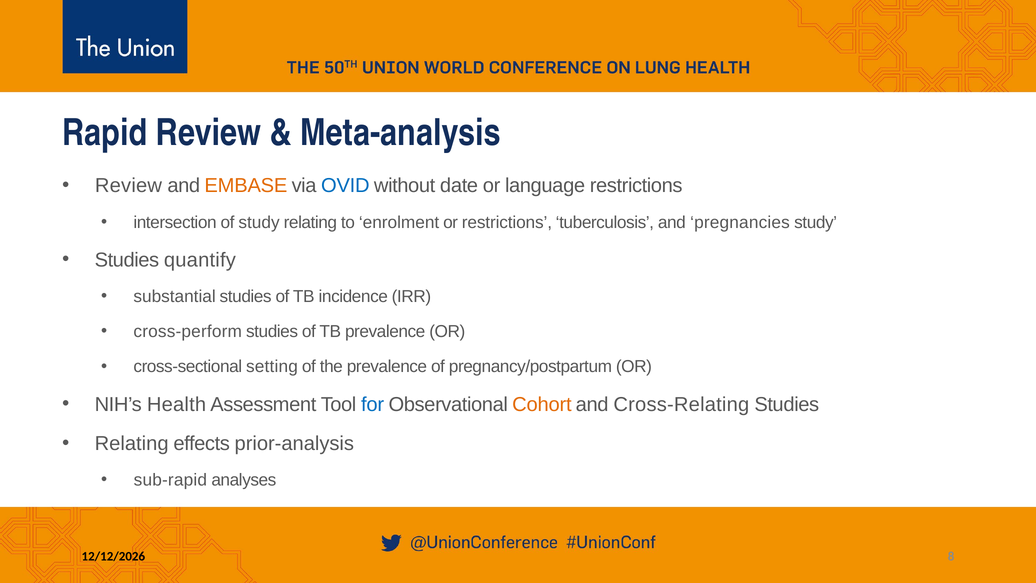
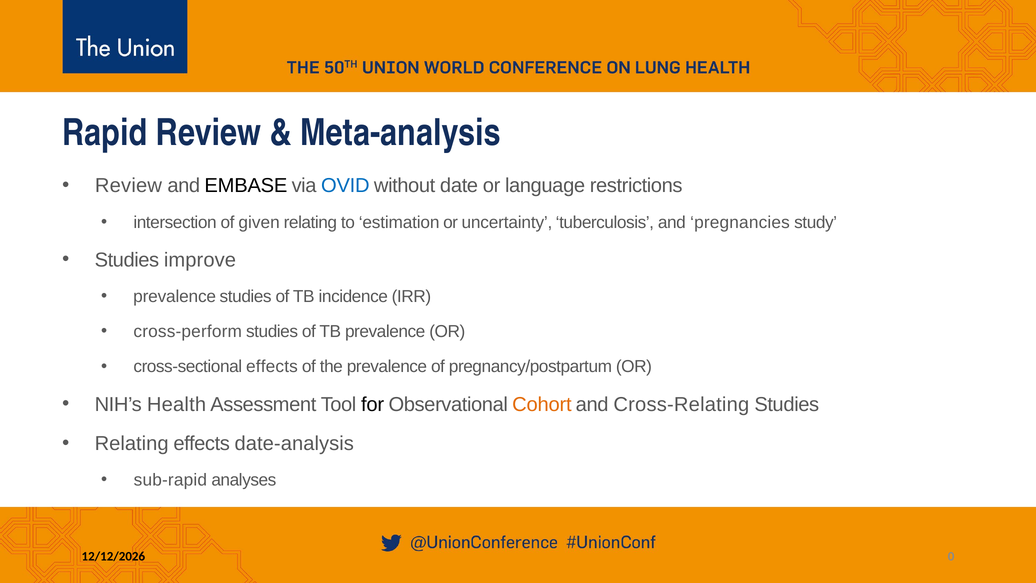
EMBASE colour: orange -> black
of study: study -> given
enrolment: enrolment -> estimation
or restrictions: restrictions -> uncertainty
quantify: quantify -> improve
substantial at (175, 296): substantial -> prevalence
cross-sectional setting: setting -> effects
for colour: blue -> black
prior-analysis: prior-analysis -> date-analysis
8: 8 -> 0
